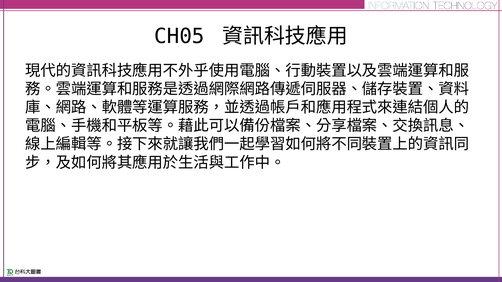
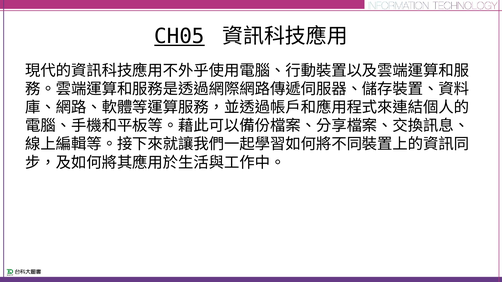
CH05 underline: none -> present
